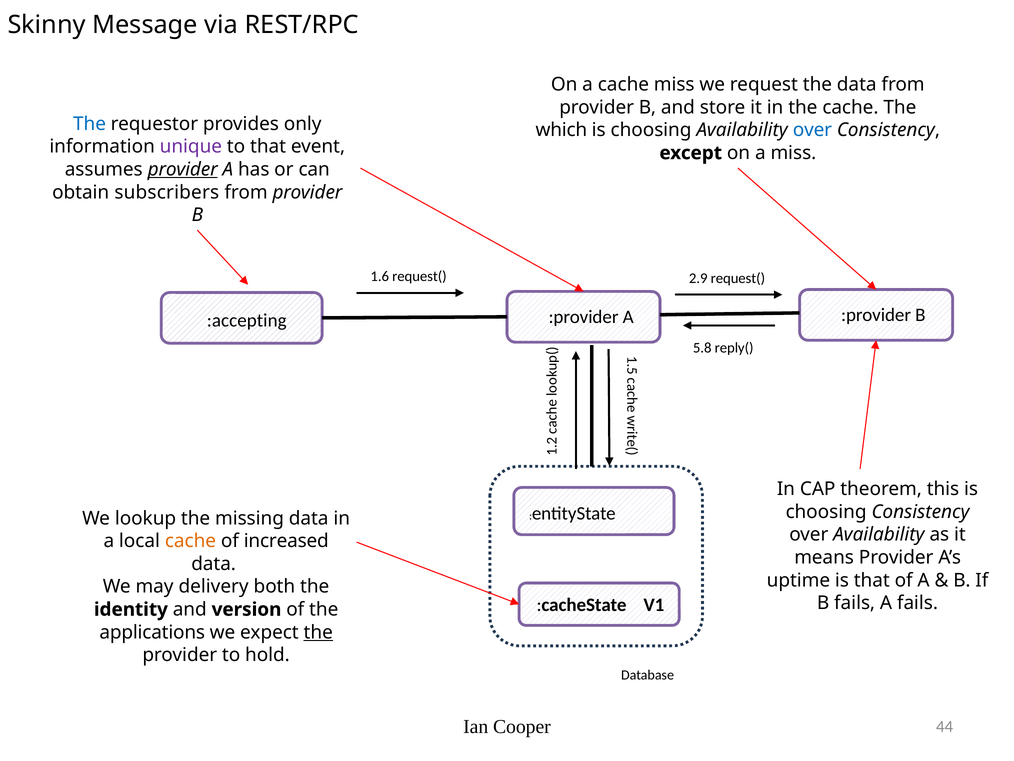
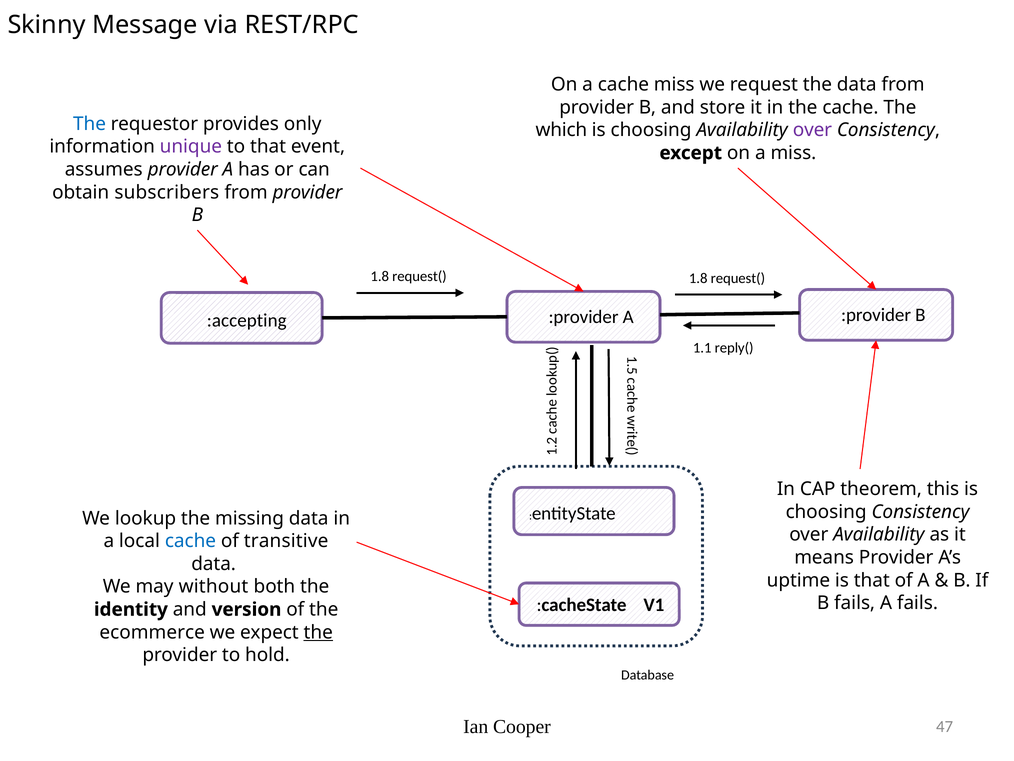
over at (812, 130) colour: blue -> purple
provider at (183, 169) underline: present -> none
1.6 at (380, 276): 1.6 -> 1.8
2.9 at (698, 278): 2.9 -> 1.8
5.8: 5.8 -> 1.1
cache at (190, 541) colour: orange -> blue
increased: increased -> transitive
delivery: delivery -> without
applications: applications -> ecommerce
44: 44 -> 47
